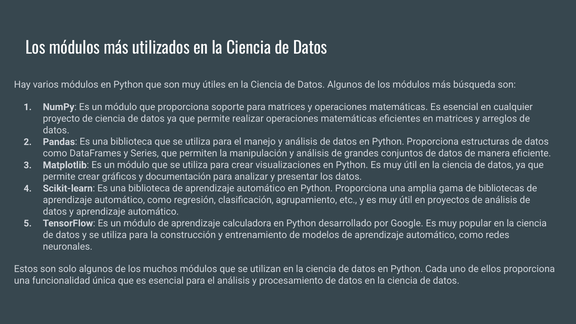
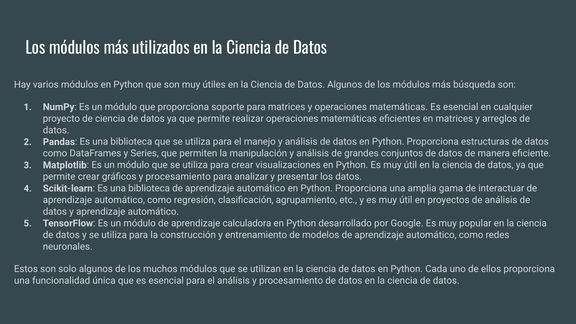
gráficos y documentación: documentación -> procesamiento
bibliotecas: bibliotecas -> interactuar
